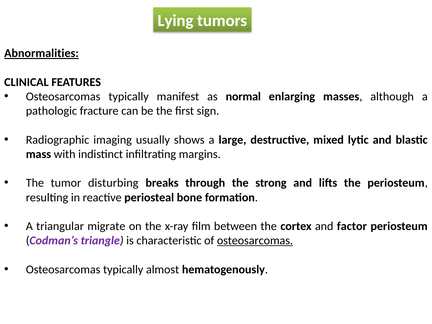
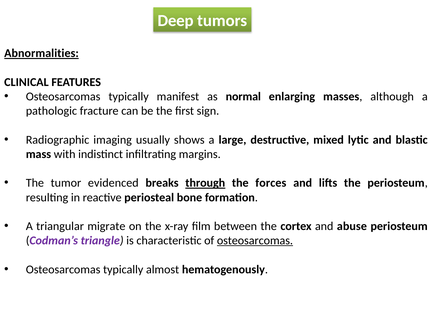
Lying: Lying -> Deep
disturbing: disturbing -> evidenced
through underline: none -> present
strong: strong -> forces
factor: factor -> abuse
